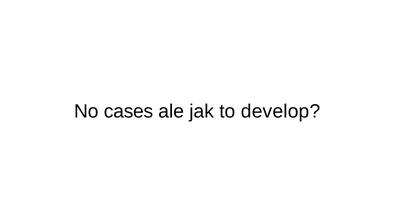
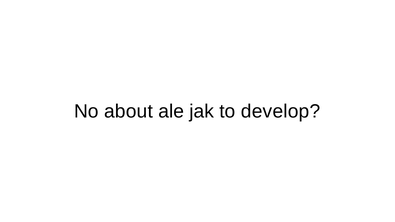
cases: cases -> about
